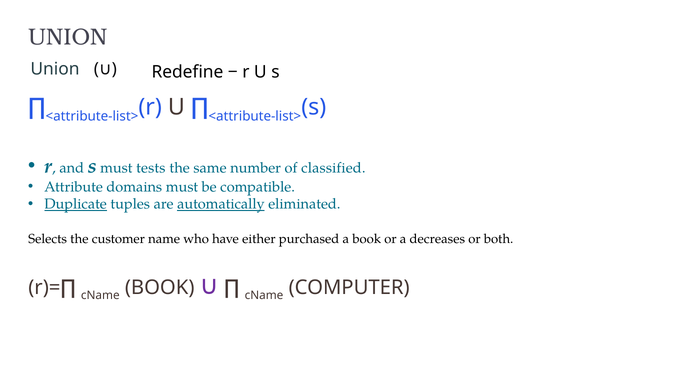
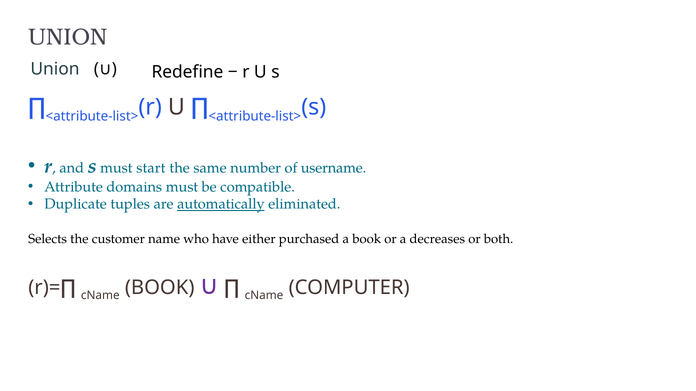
tests: tests -> start
classified: classified -> username
Duplicate underline: present -> none
